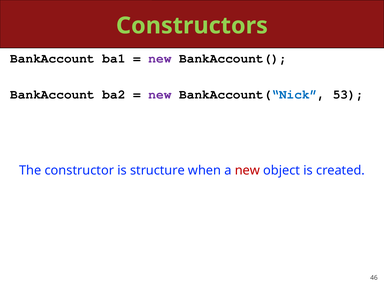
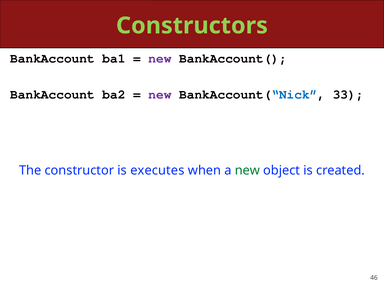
53: 53 -> 33
structure: structure -> executes
new at (247, 170) colour: red -> green
